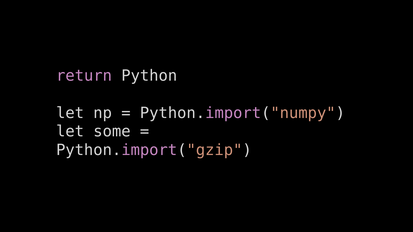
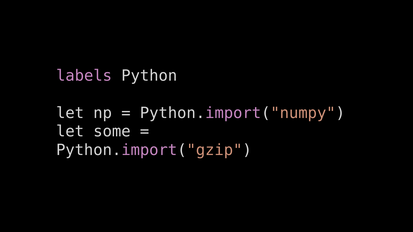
return: return -> labels
